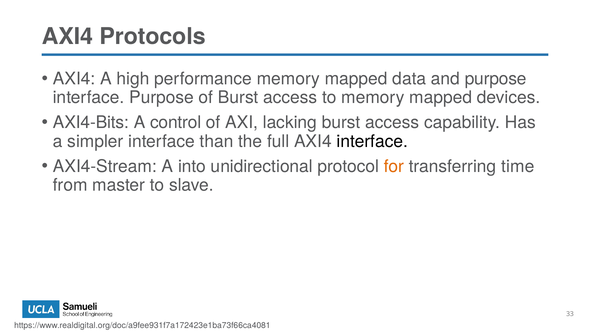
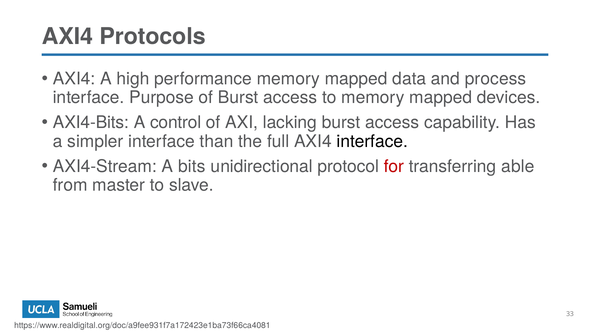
and purpose: purpose -> process
into: into -> bits
for colour: orange -> red
time: time -> able
